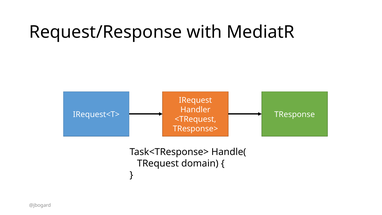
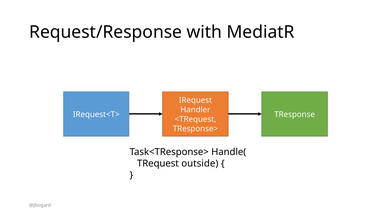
domain: domain -> outside
